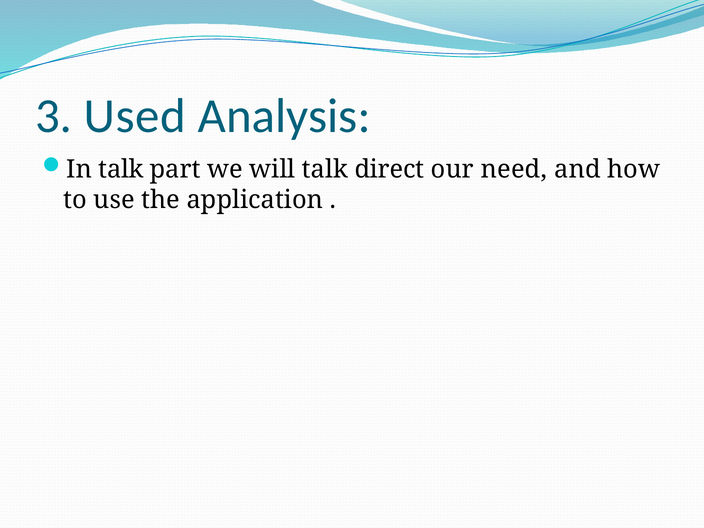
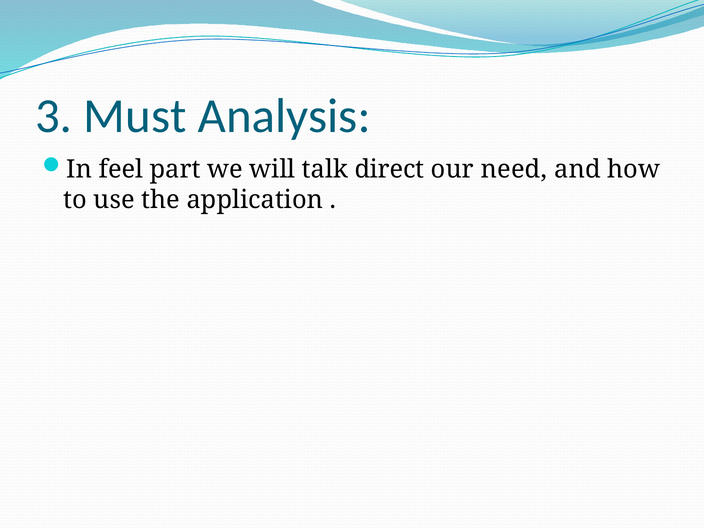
Used: Used -> Must
In talk: talk -> feel
